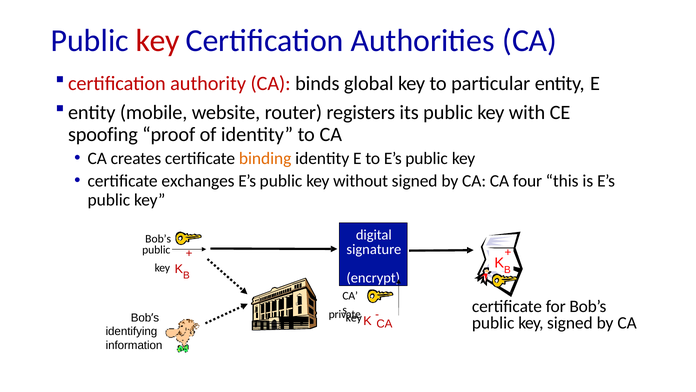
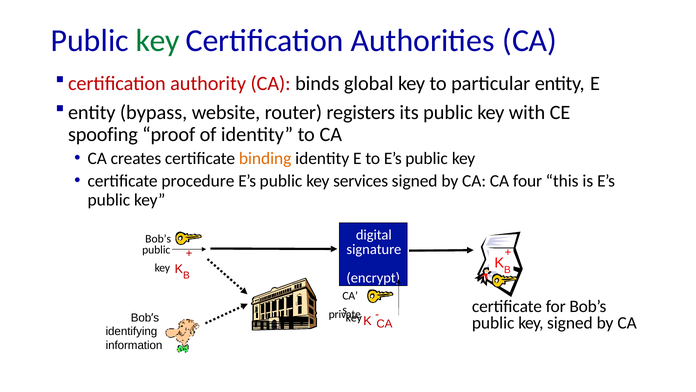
key at (158, 40) colour: red -> green
mobile: mobile -> bypass
exchanges: exchanges -> procedure
without: without -> services
